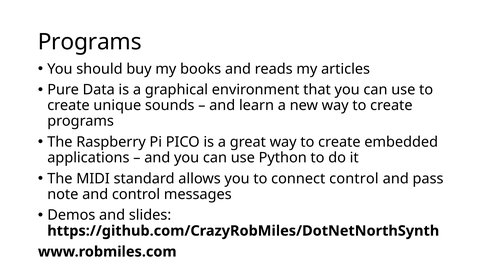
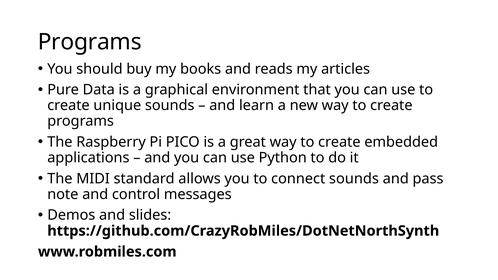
connect control: control -> sounds
